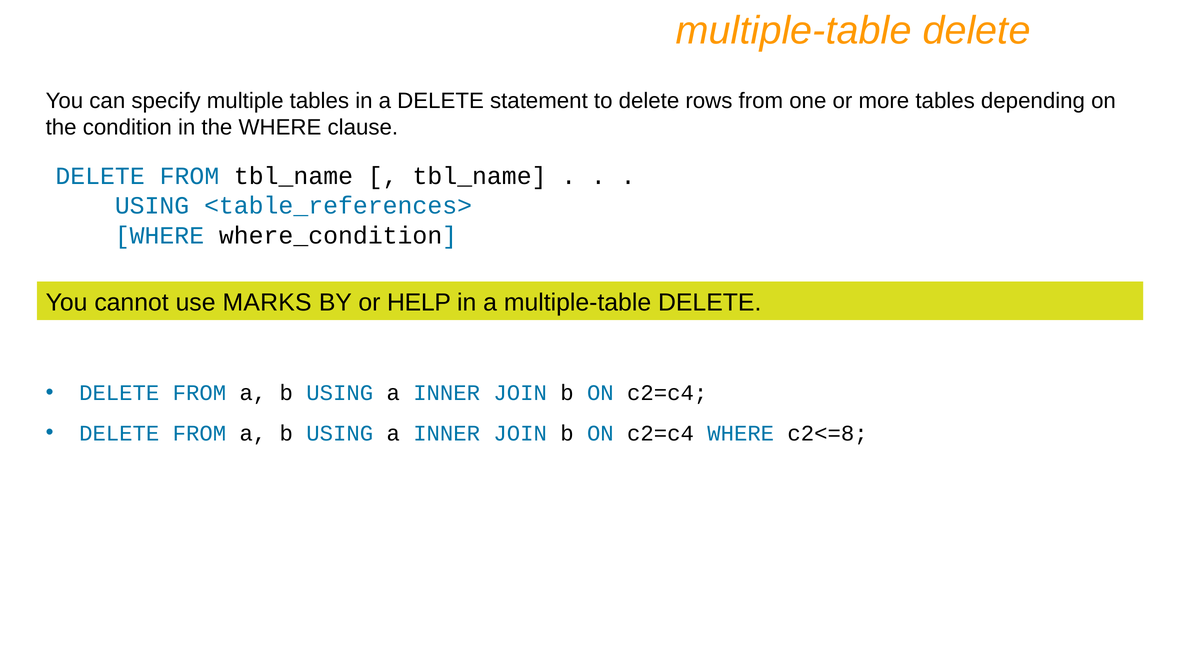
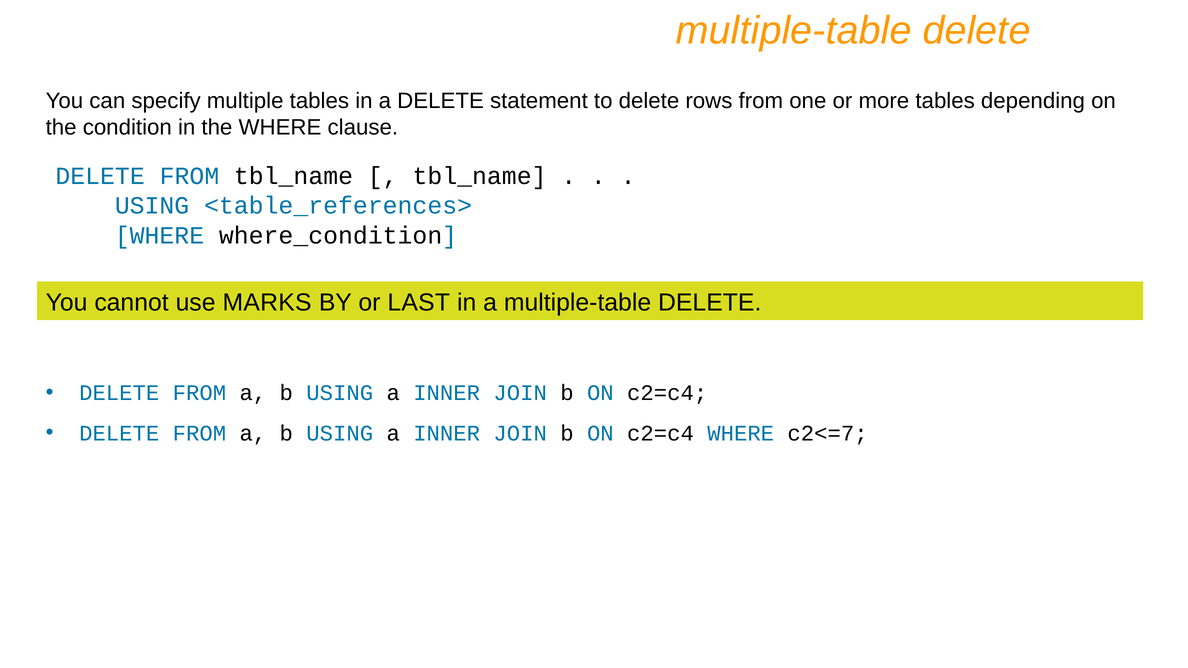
HELP: HELP -> LAST
c2<=8: c2<=8 -> c2<=7
